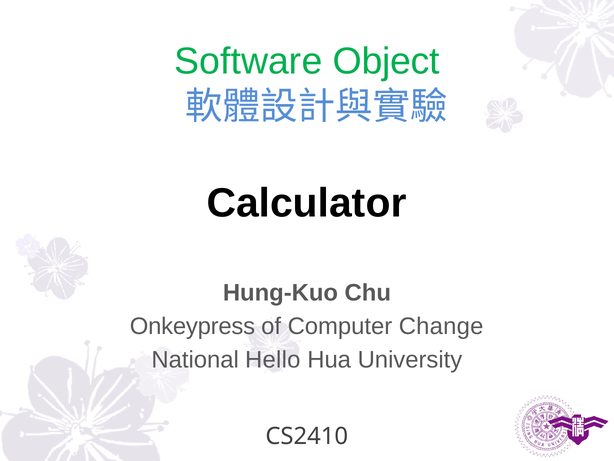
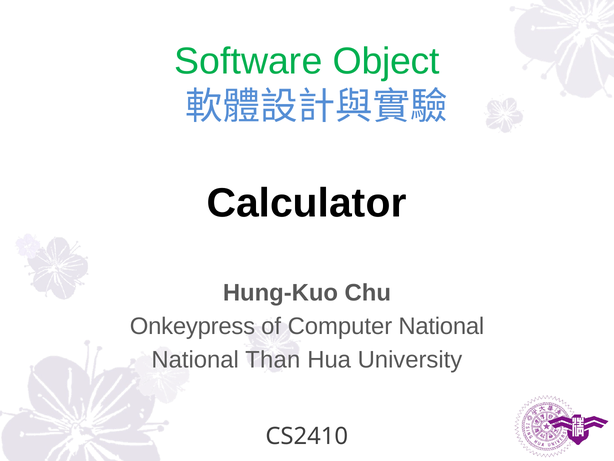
Computer Change: Change -> National
Hello: Hello -> Than
